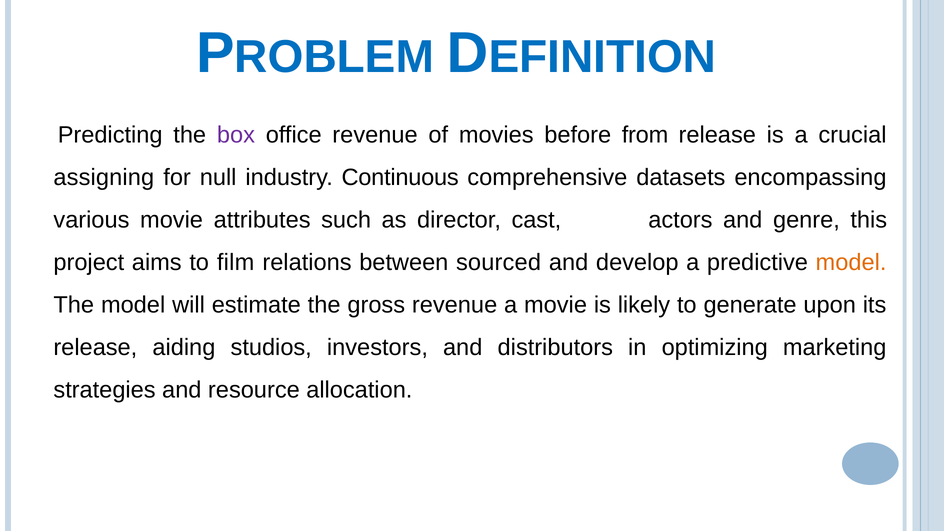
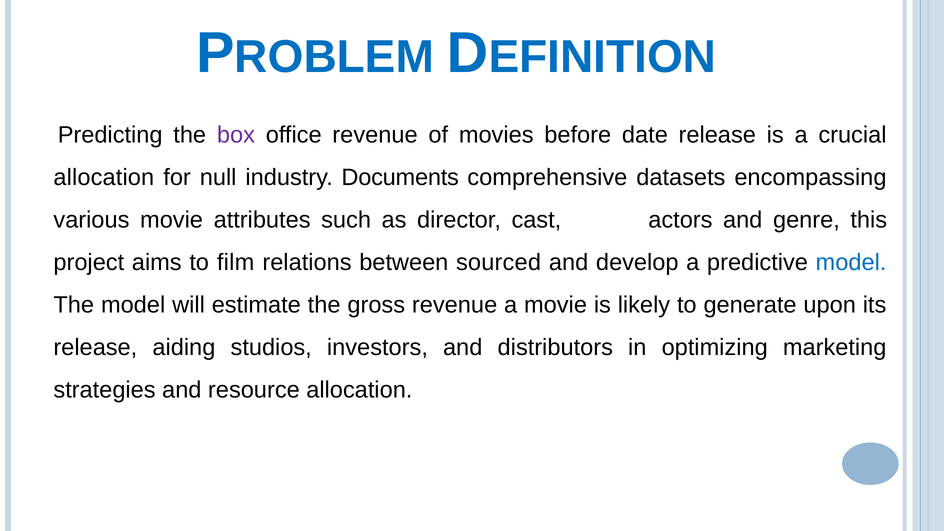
from: from -> date
assigning at (104, 177): assigning -> allocation
Continuous: Continuous -> Documents
model at (851, 262) colour: orange -> blue
